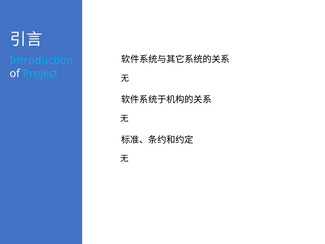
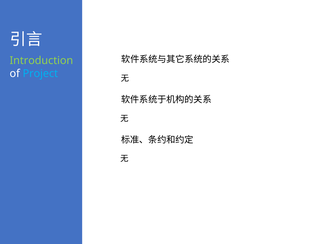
Introduction colour: light blue -> light green
